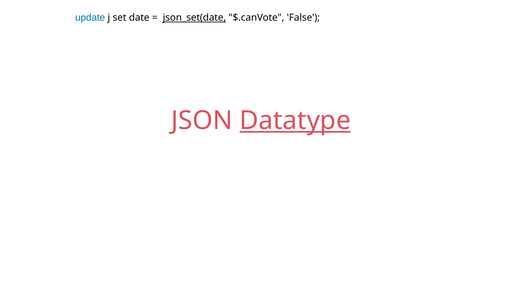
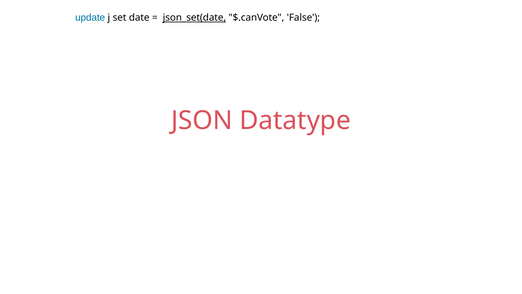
Datatype underline: present -> none
